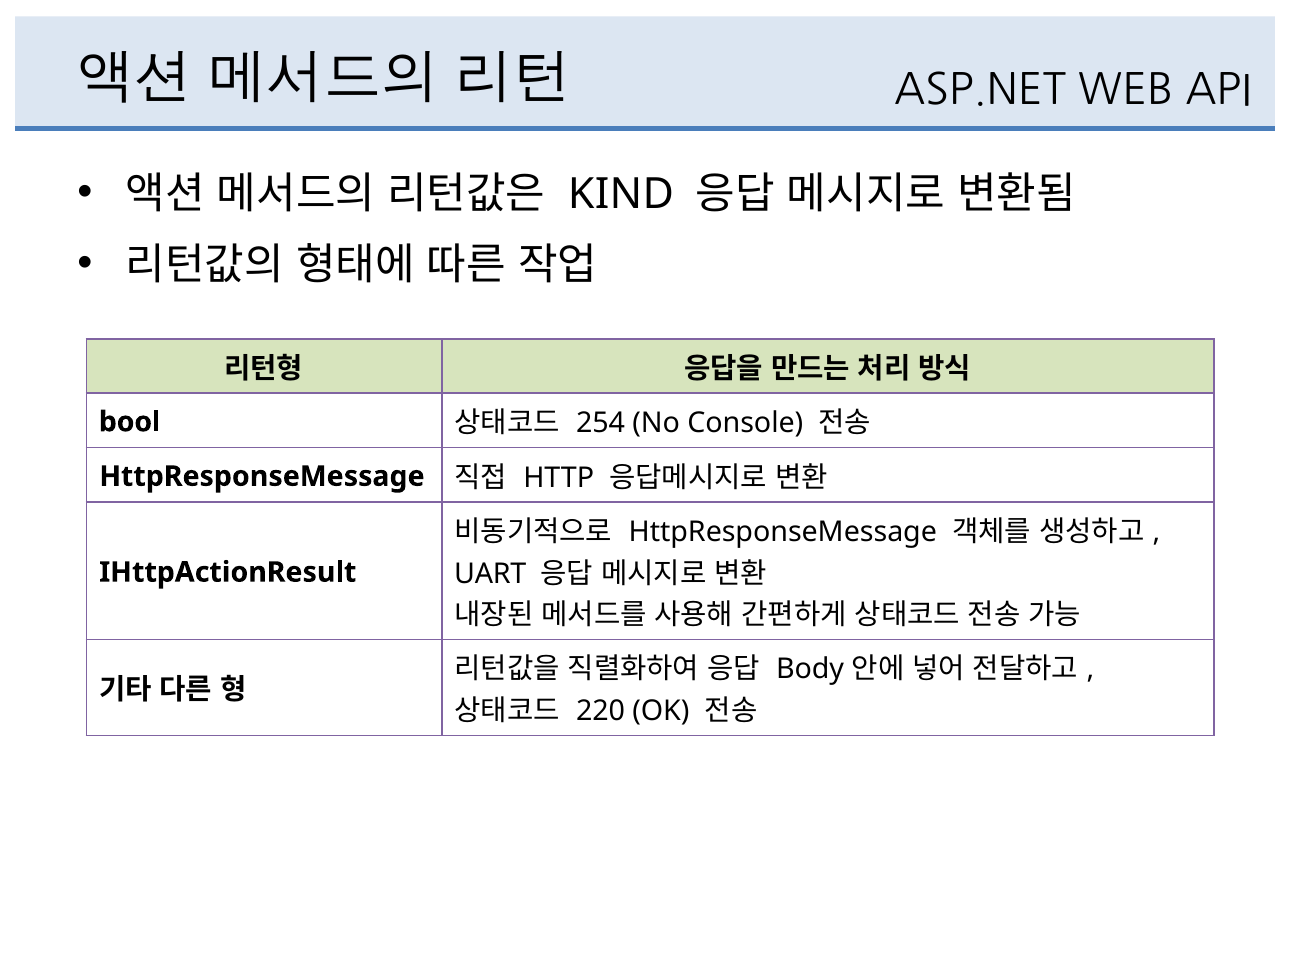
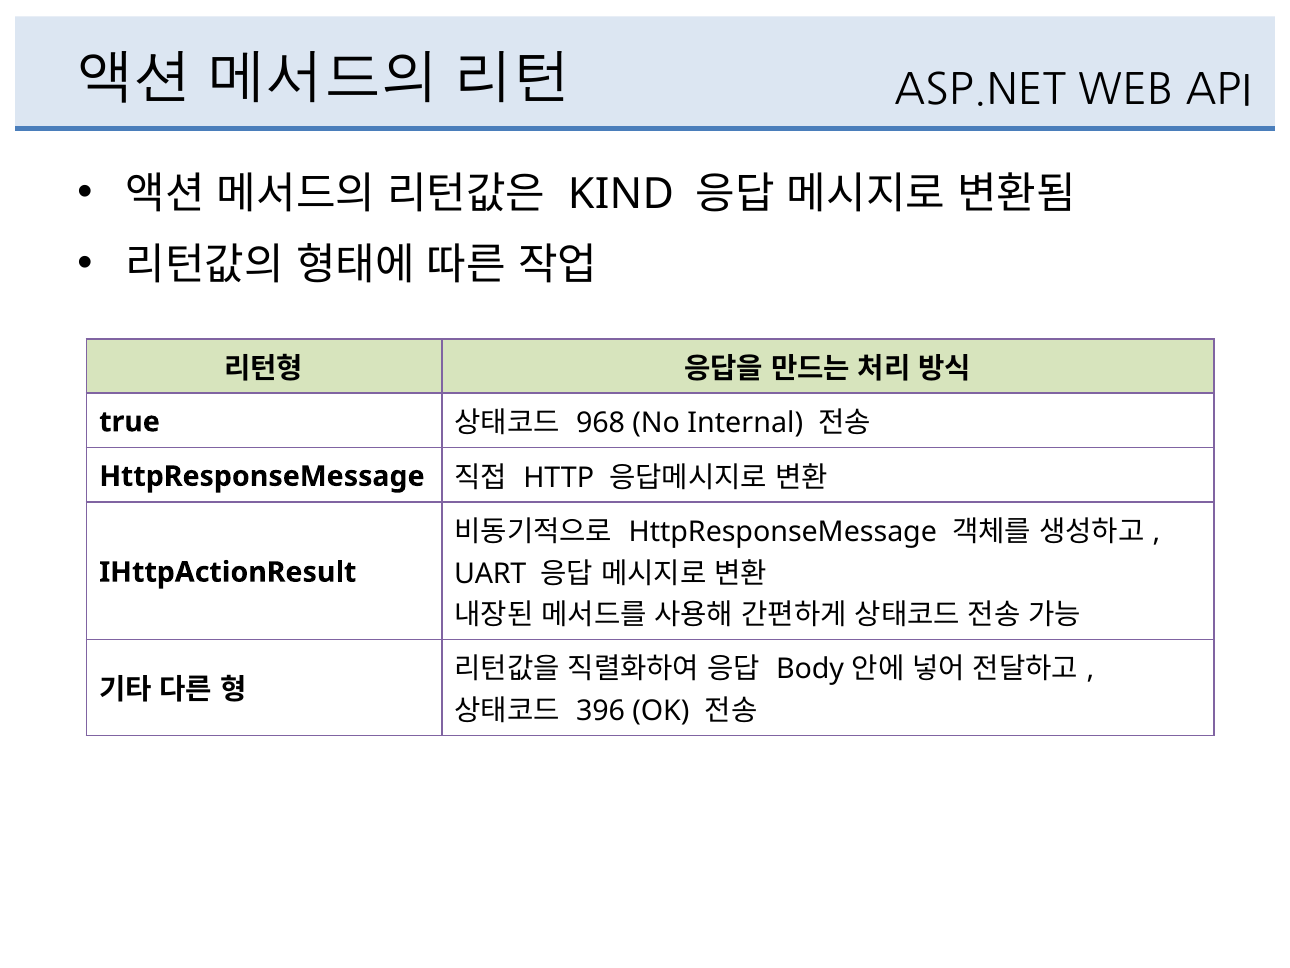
bool: bool -> true
254: 254 -> 968
Console: Console -> Internal
220: 220 -> 396
